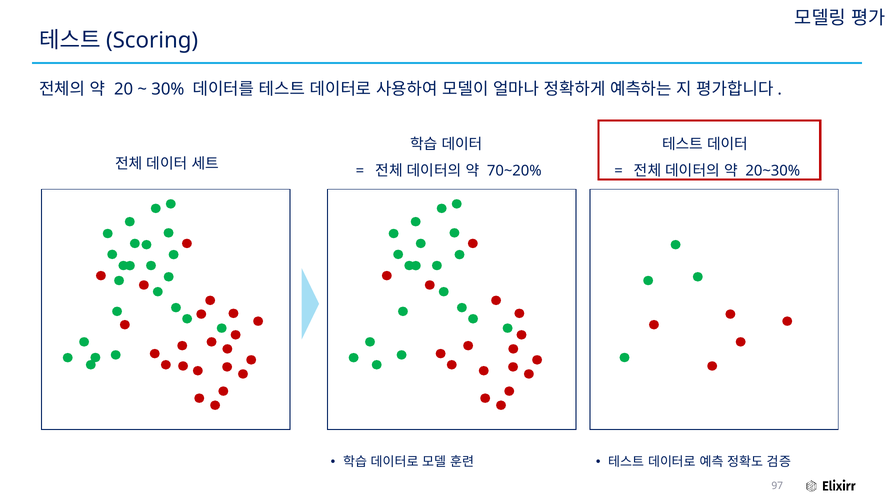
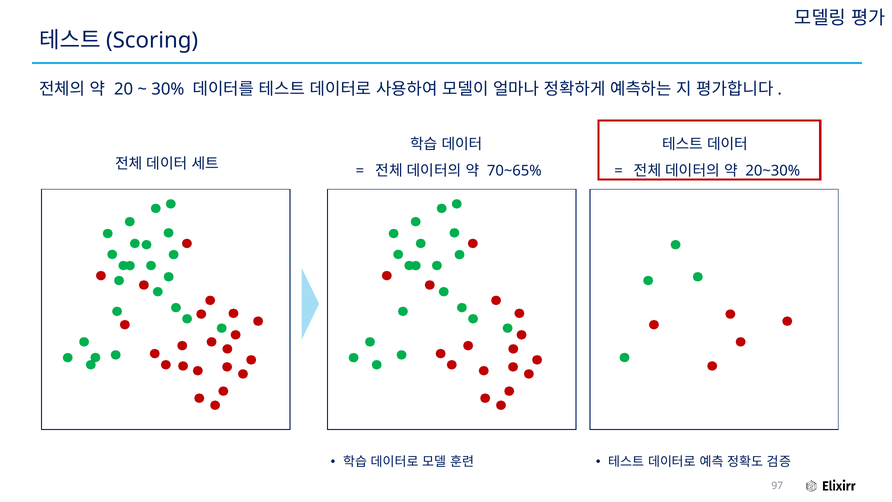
70~20%: 70~20% -> 70~65%
